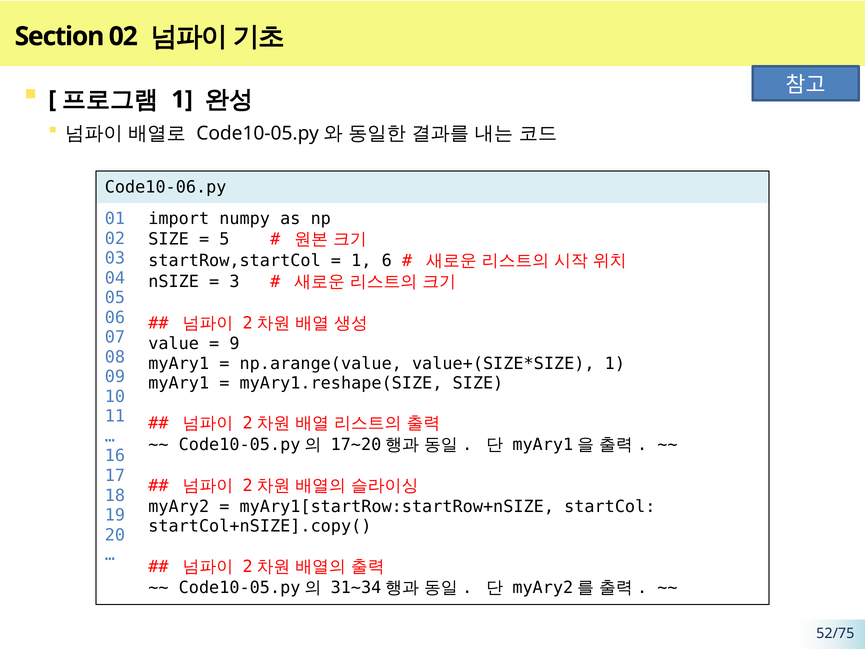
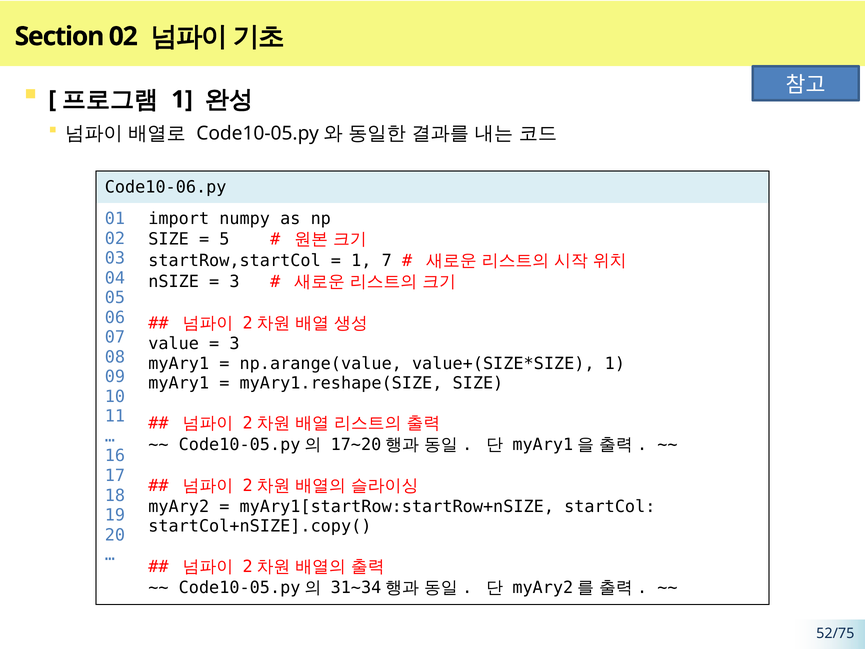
6: 6 -> 7
9 at (234, 344): 9 -> 3
